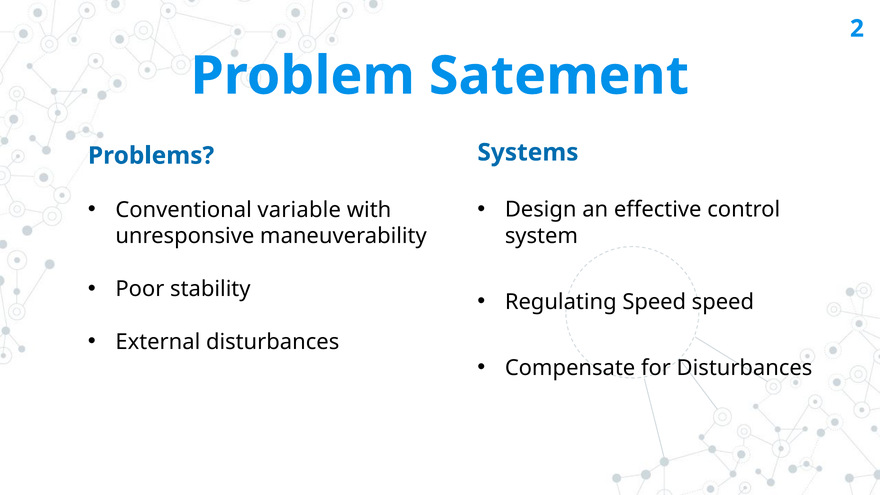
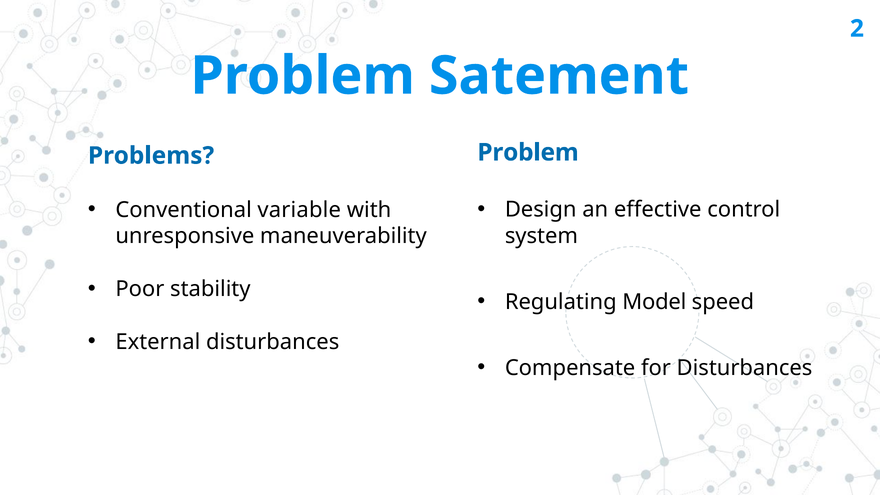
Systems at (528, 152): Systems -> Problem
Regulating Speed: Speed -> Model
